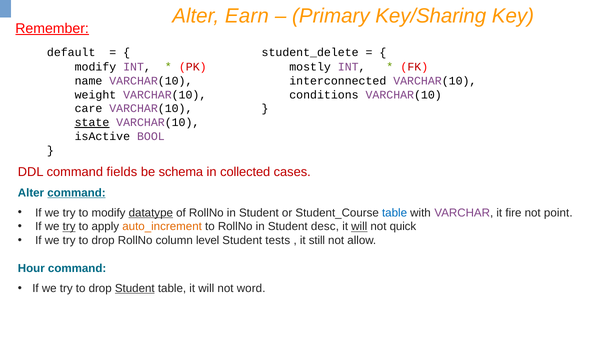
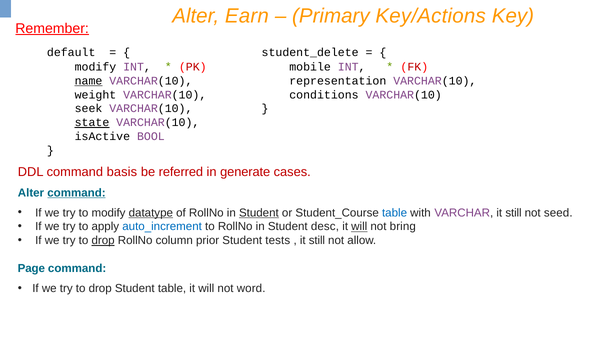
Key/Sharing: Key/Sharing -> Key/Actions
mostly: mostly -> mobile
name underline: none -> present
interconnected: interconnected -> representation
care: care -> seek
fields: fields -> basis
schema: schema -> referred
collected: collected -> generate
Student at (259, 212) underline: none -> present
VARCHAR it fire: fire -> still
point: point -> seed
try at (69, 226) underline: present -> none
auto_increment colour: orange -> blue
quick: quick -> bring
drop at (103, 240) underline: none -> present
level: level -> prior
Hour: Hour -> Page
Student at (135, 288) underline: present -> none
